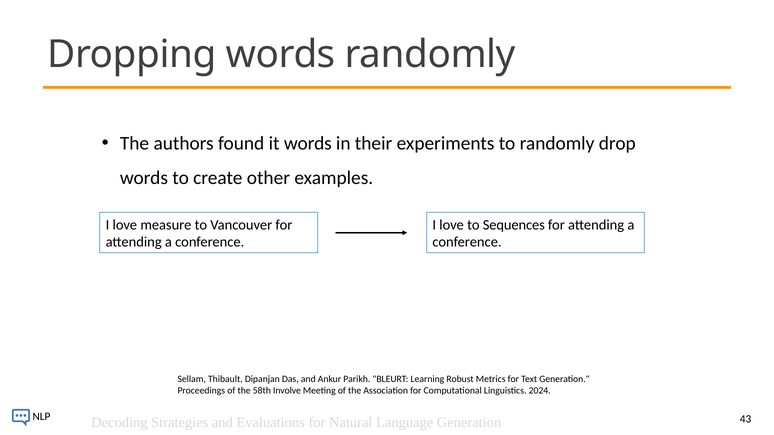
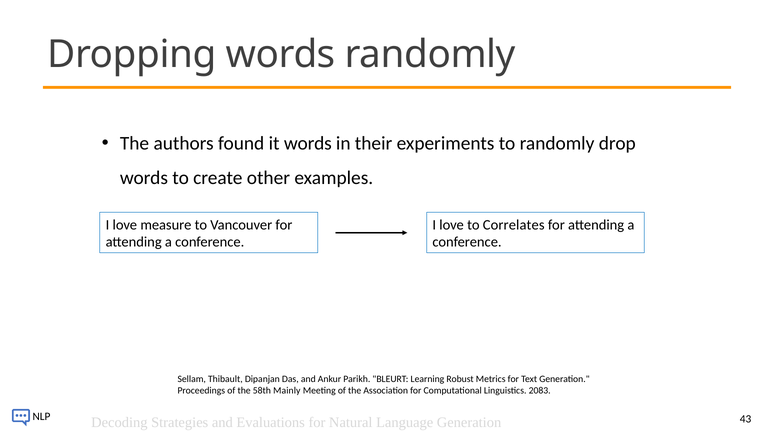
Sequences: Sequences -> Correlates
Involve: Involve -> Mainly
2024: 2024 -> 2083
